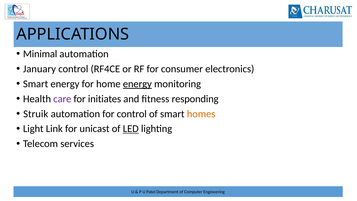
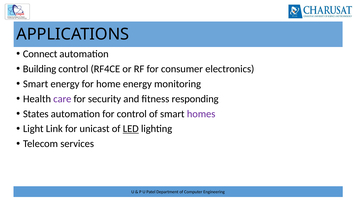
Minimal: Minimal -> Connect
January: January -> Building
energy at (137, 84) underline: present -> none
initiates: initiates -> security
Struik: Struik -> States
homes colour: orange -> purple
